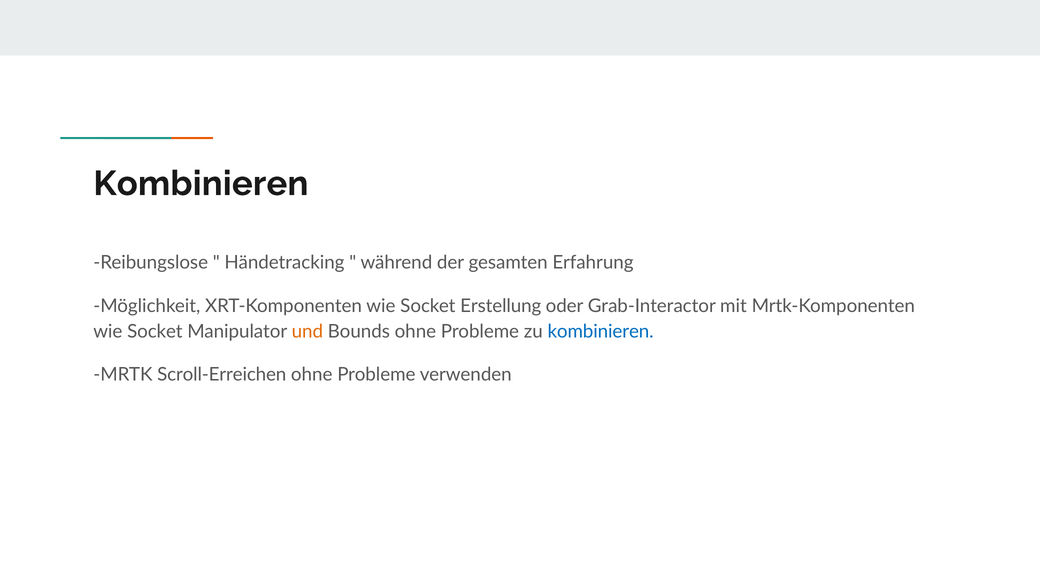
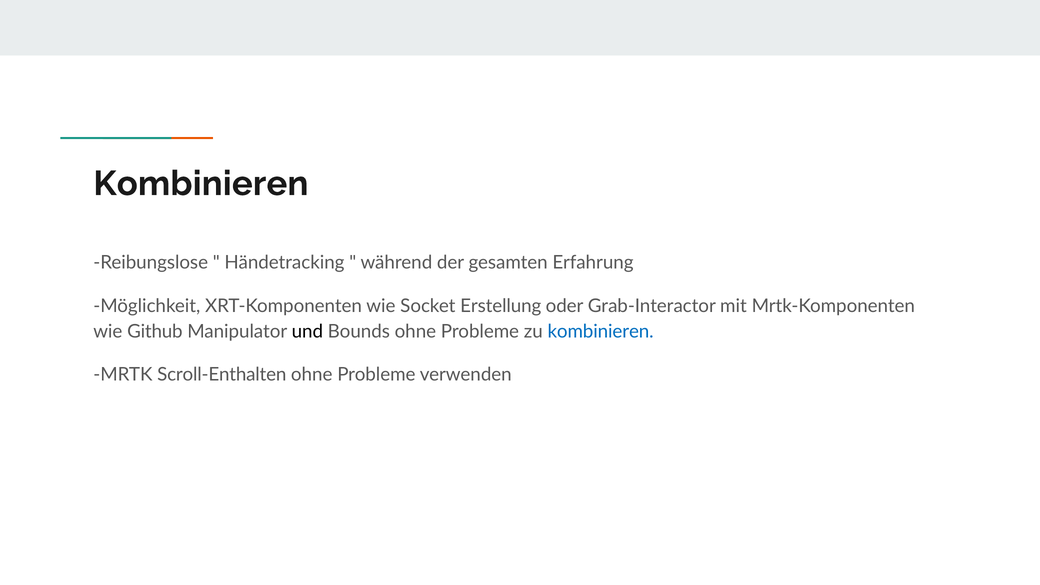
Socket at (155, 332): Socket -> Github
und colour: orange -> black
Scroll-Erreichen: Scroll-Erreichen -> Scroll-Enthalten
